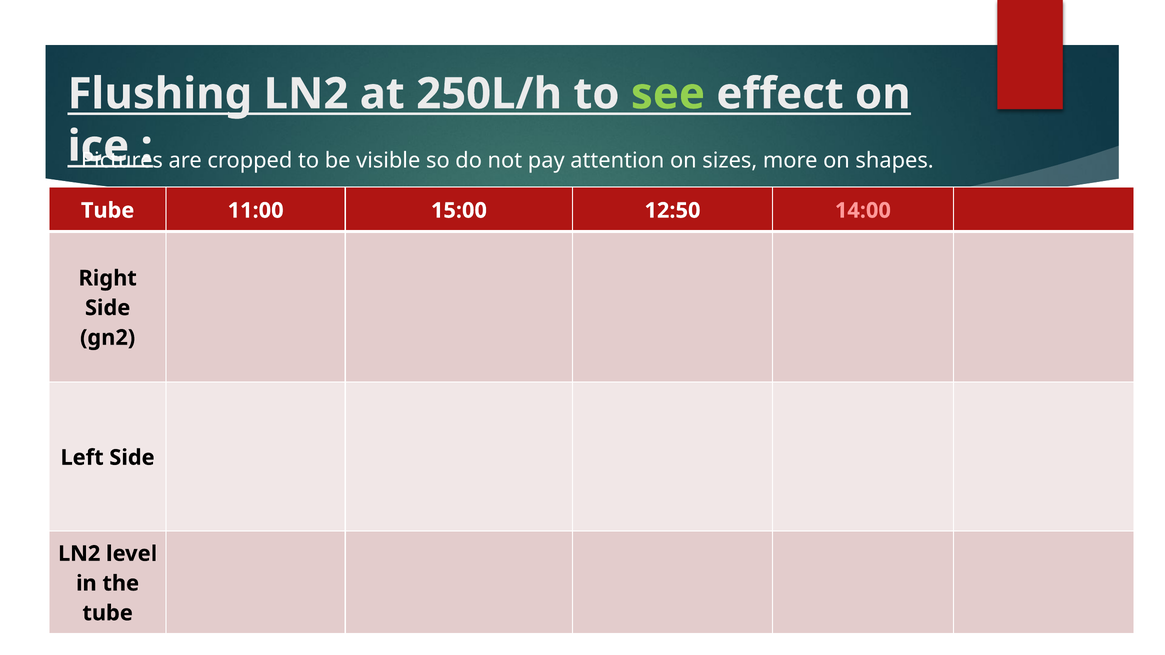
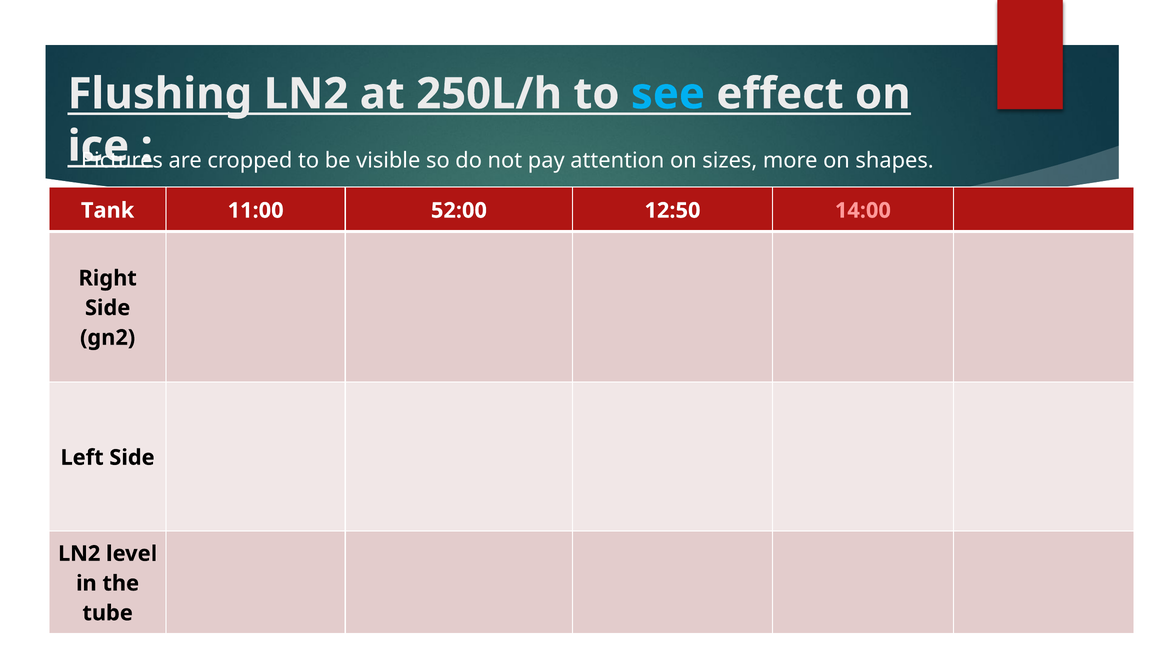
see colour: light green -> light blue
Tube at (108, 211): Tube -> Tank
15:00: 15:00 -> 52:00
